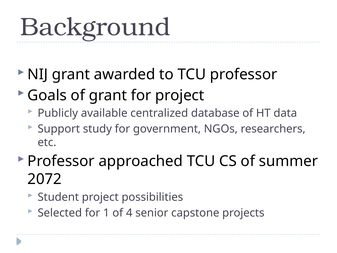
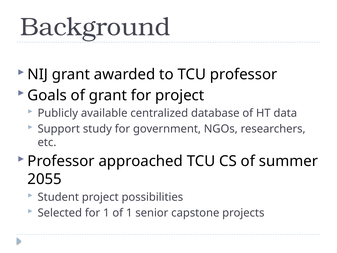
2072: 2072 -> 2055
of 4: 4 -> 1
